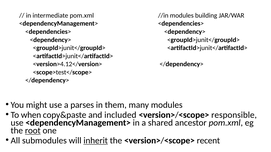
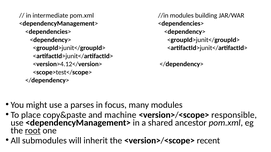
them: them -> focus
when: when -> place
included: included -> machine
inherit underline: present -> none
